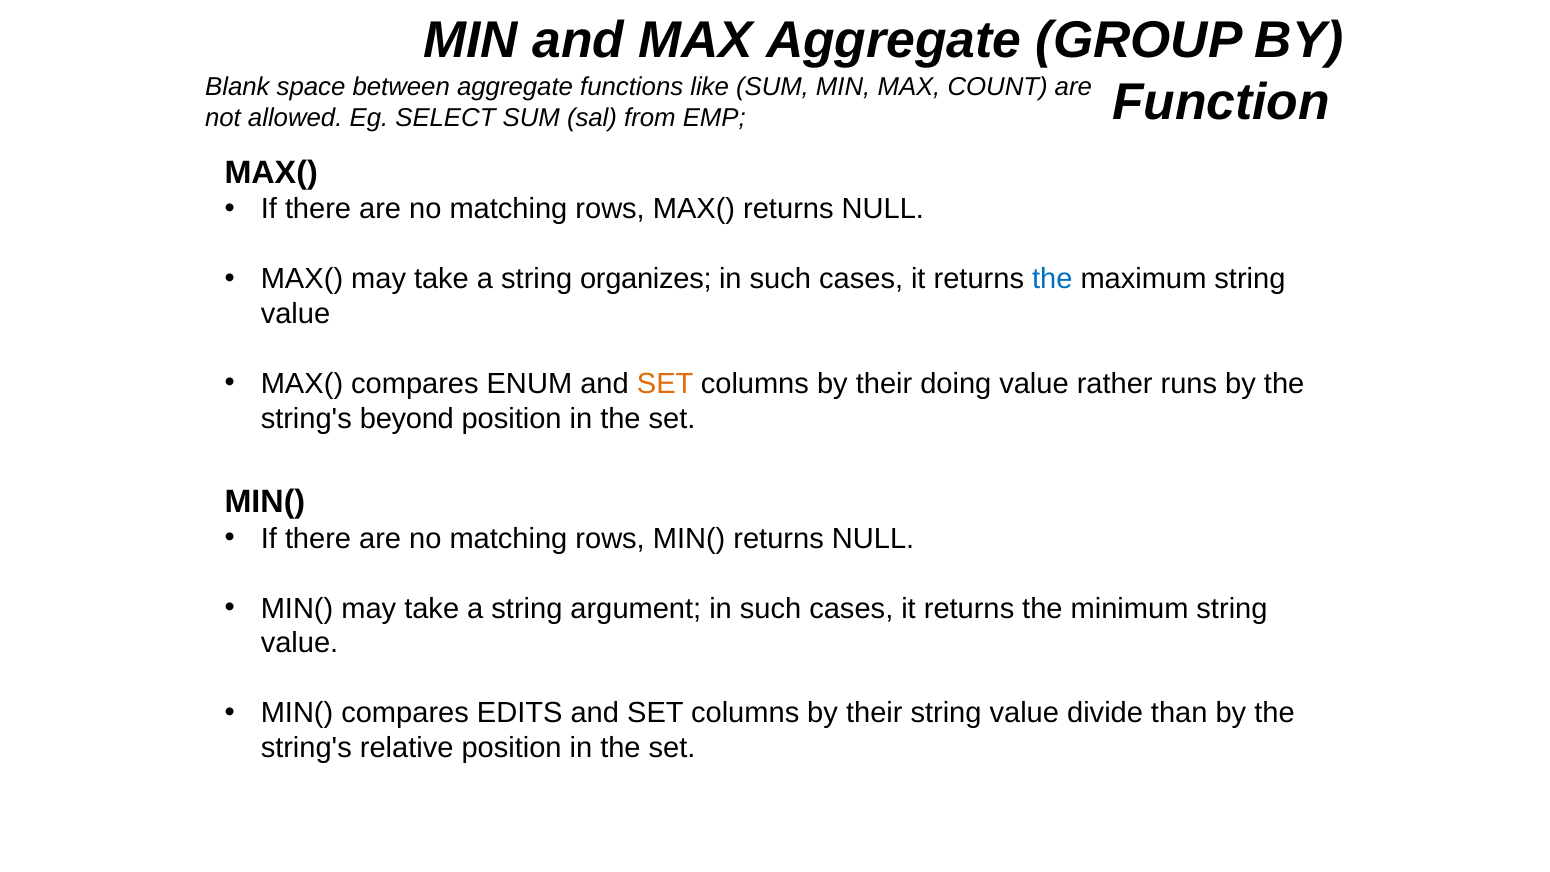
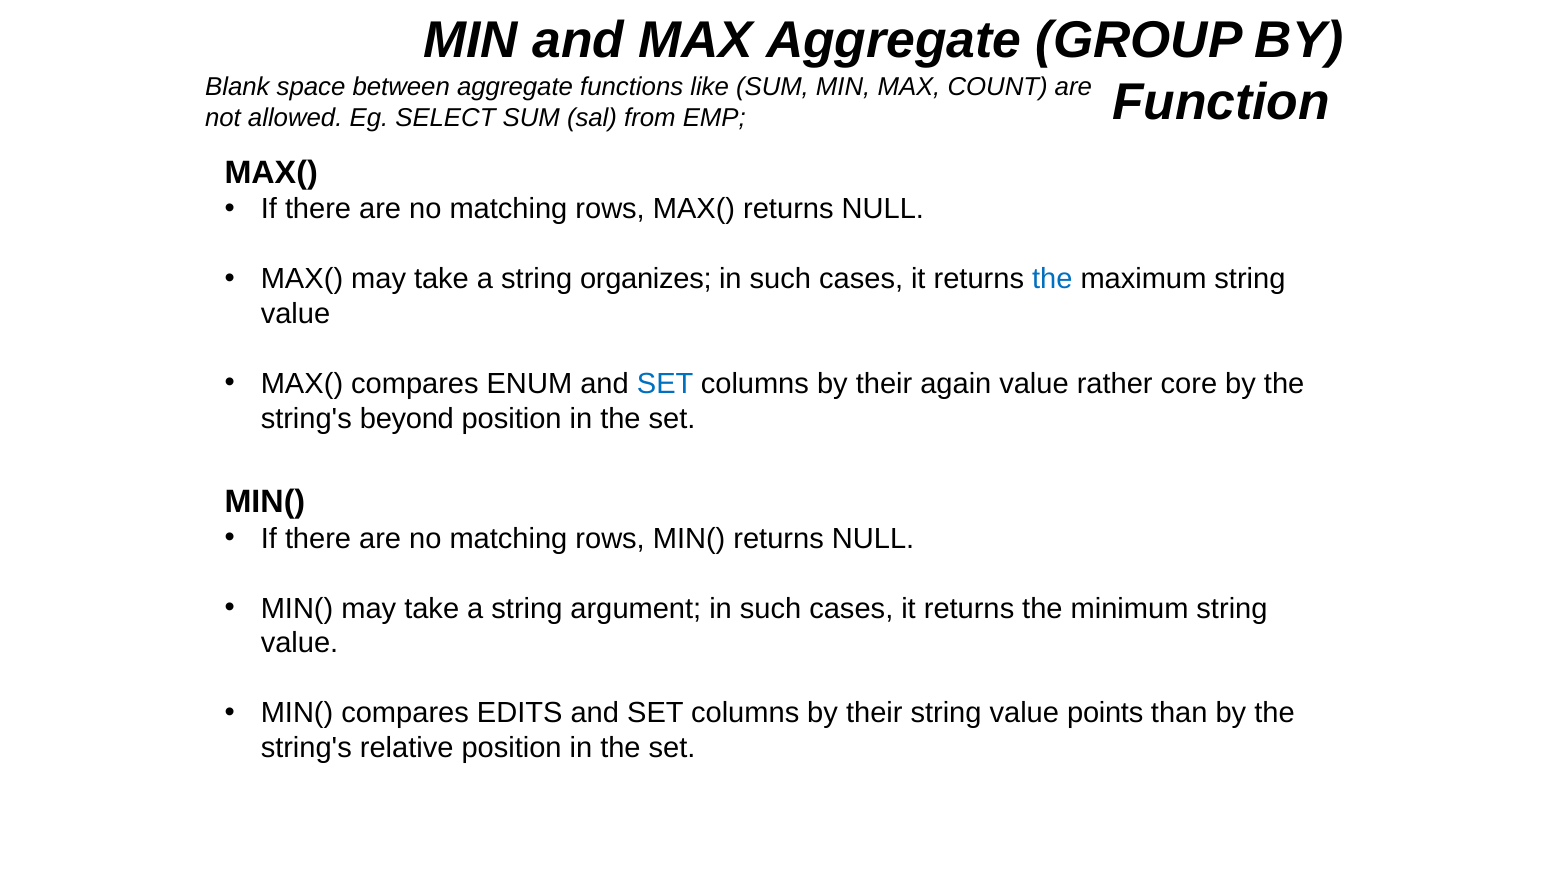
SET at (665, 384) colour: orange -> blue
doing: doing -> again
runs: runs -> core
divide: divide -> points
